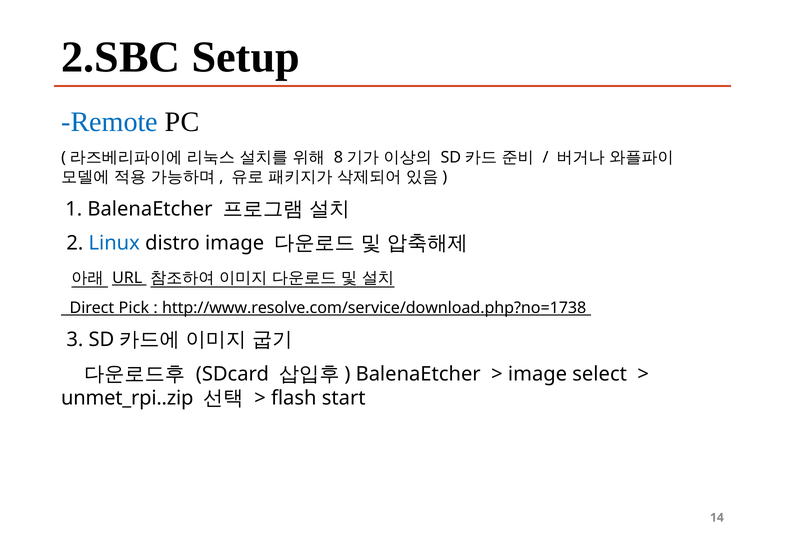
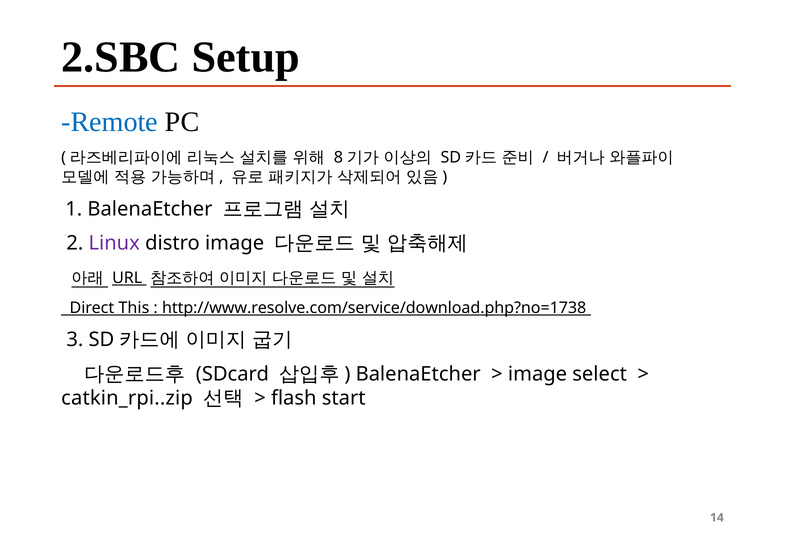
Linux colour: blue -> purple
Pick: Pick -> This
unmet_rpi..zip: unmet_rpi..zip -> catkin_rpi..zip
